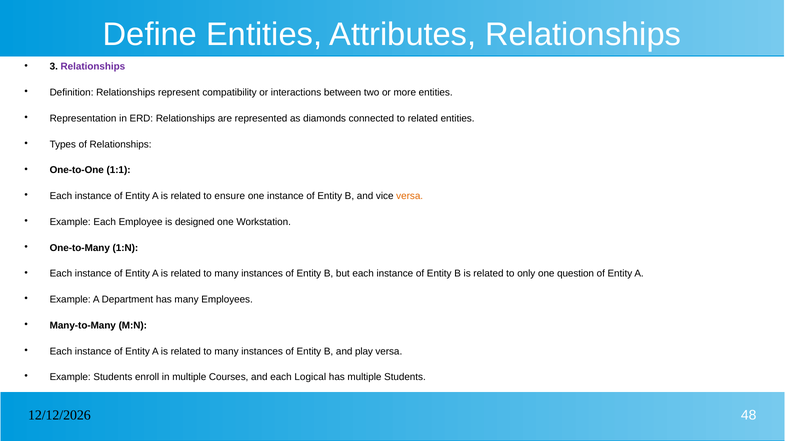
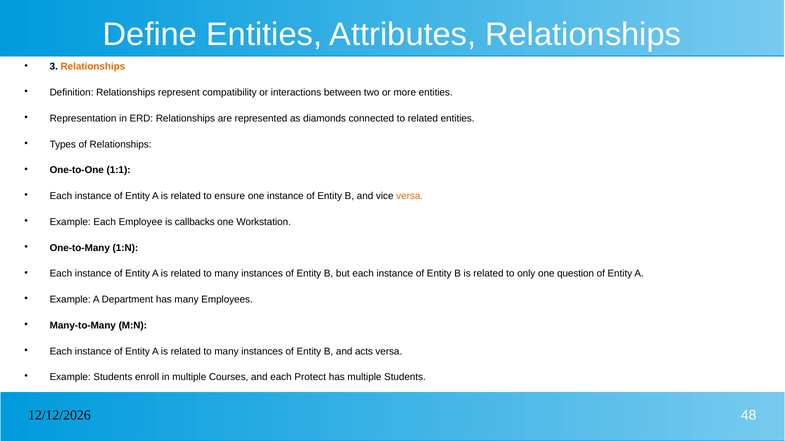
Relationships at (93, 67) colour: purple -> orange
designed: designed -> callbacks
play: play -> acts
Logical: Logical -> Protect
